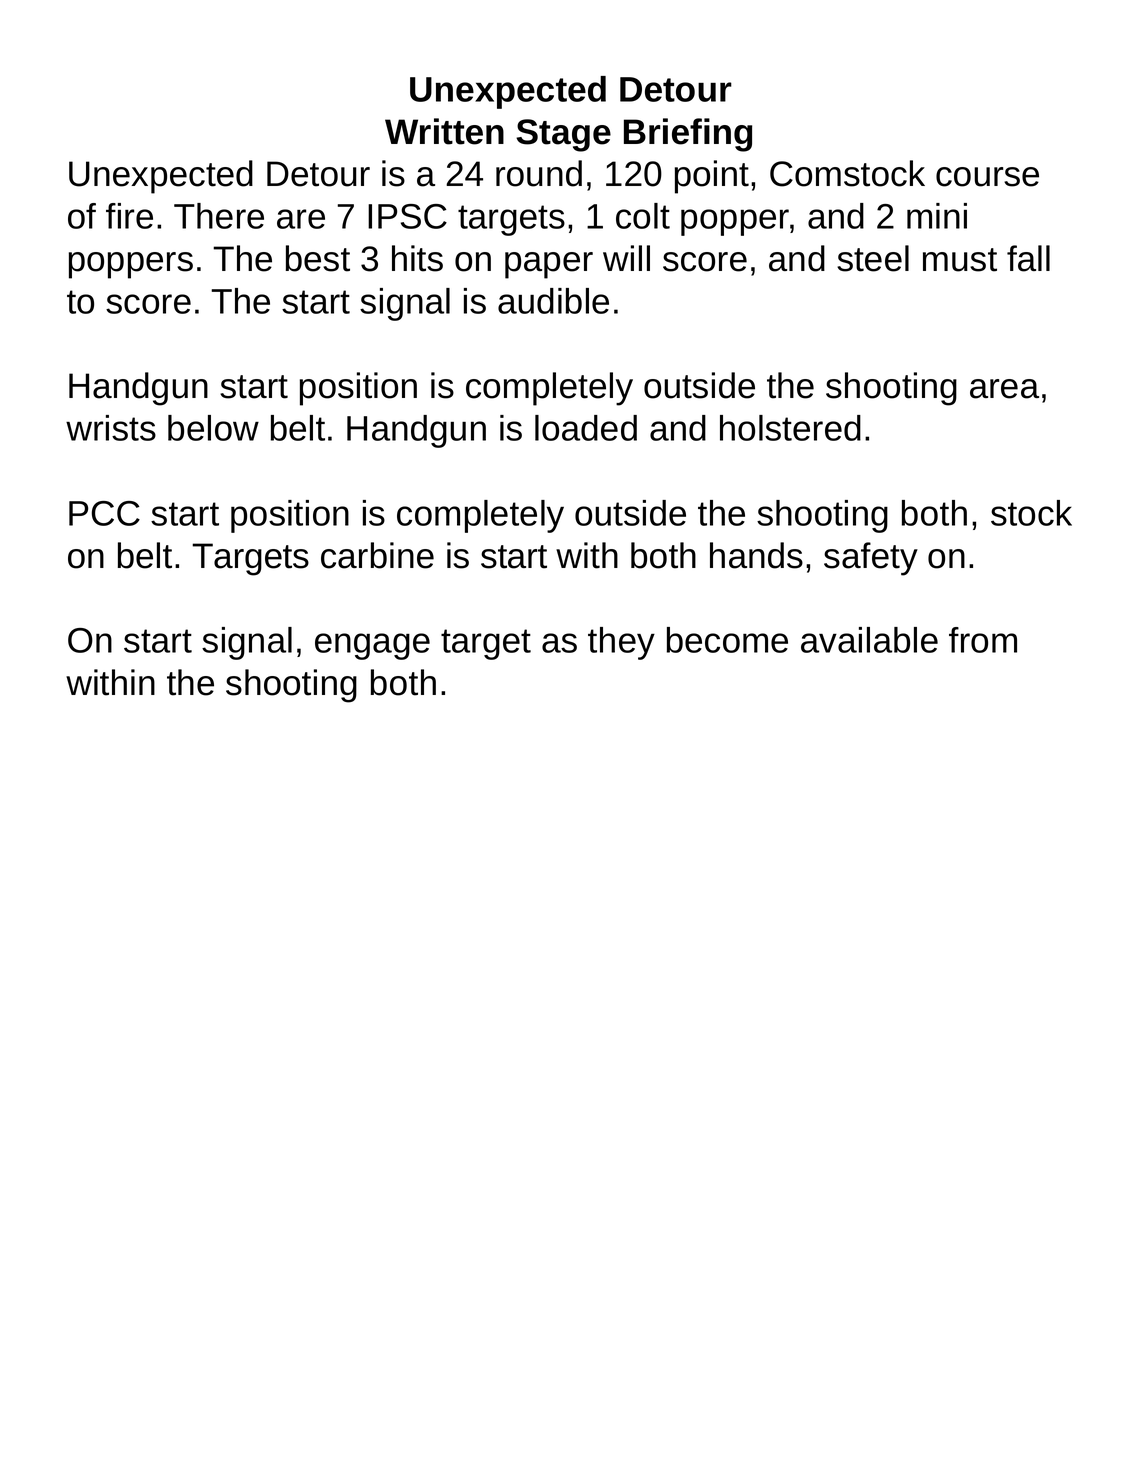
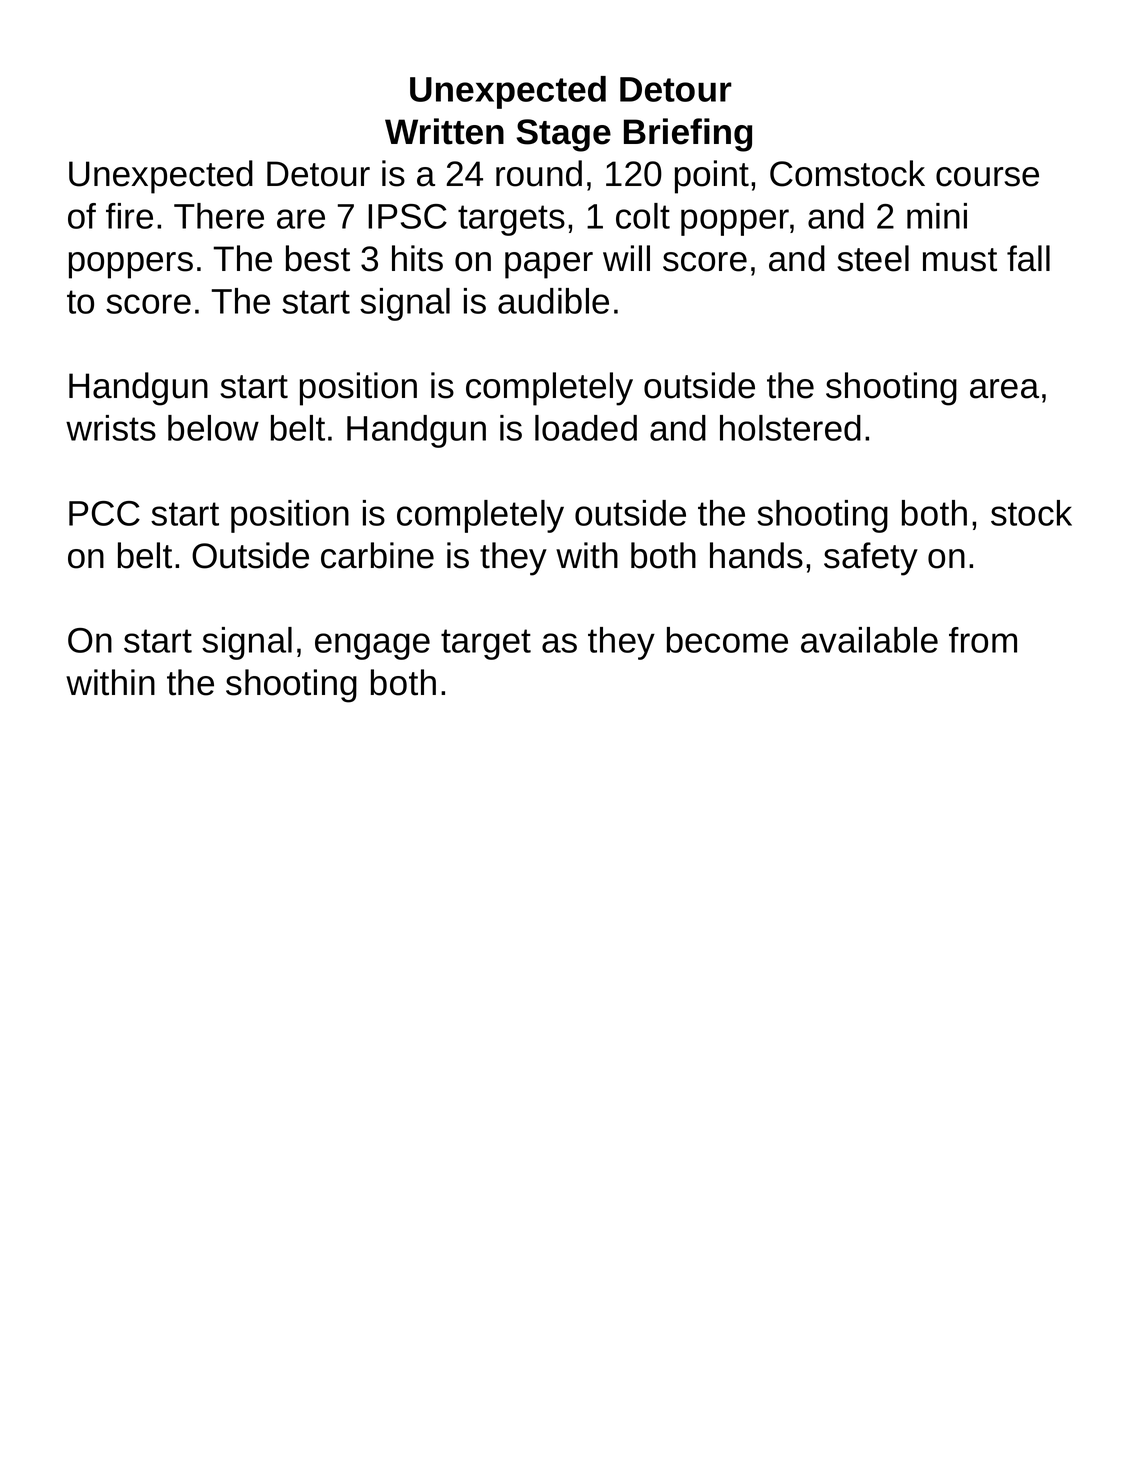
belt Targets: Targets -> Outside
is start: start -> they
